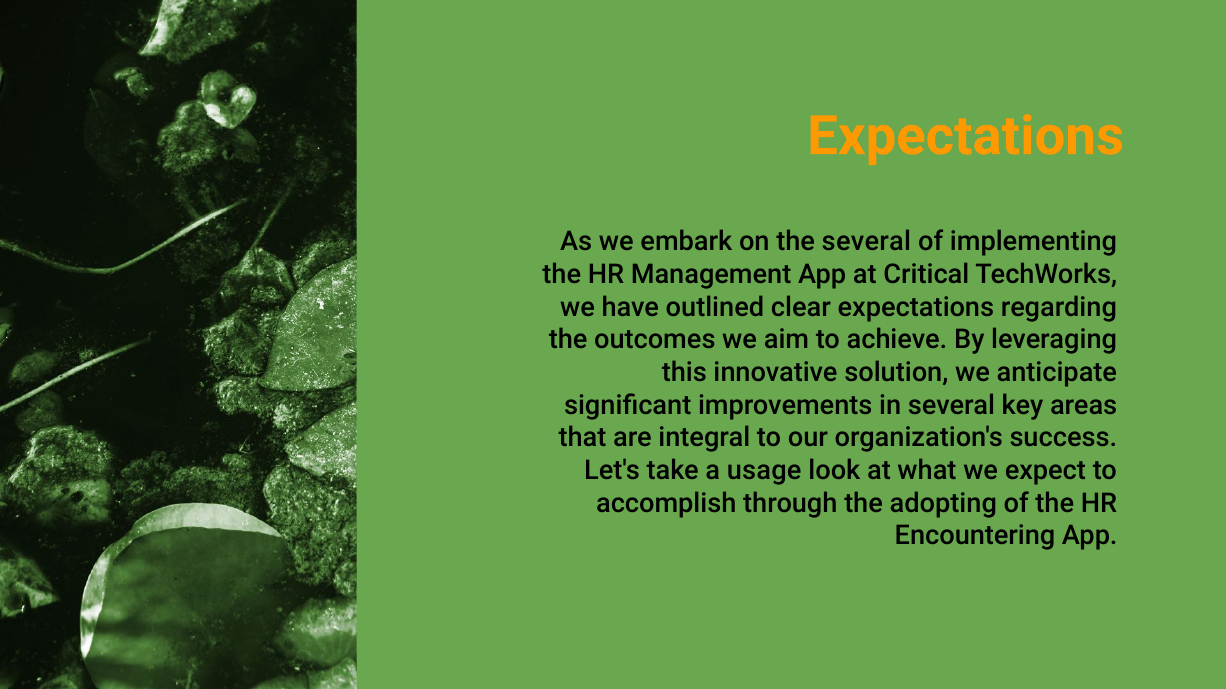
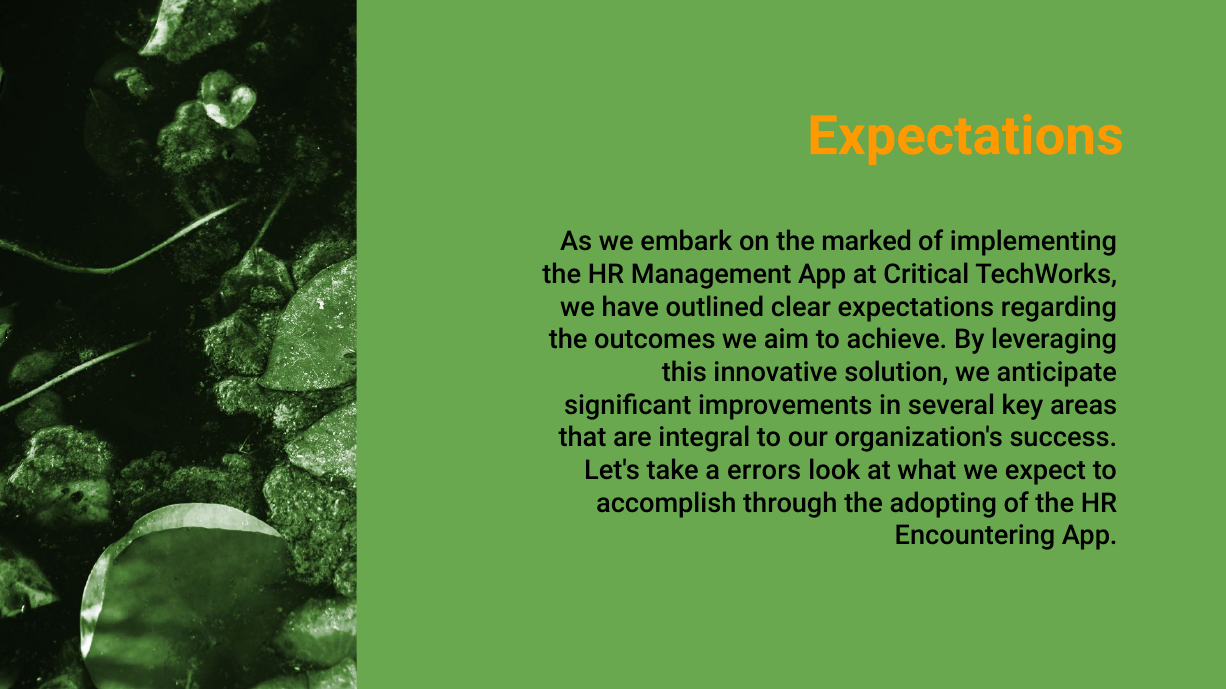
the several: several -> marked
usage: usage -> errors
